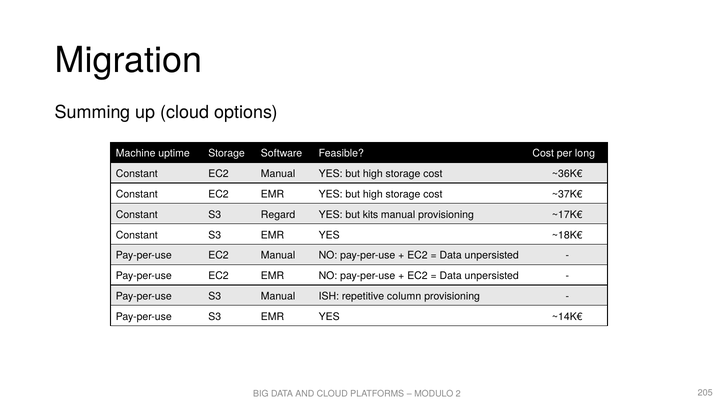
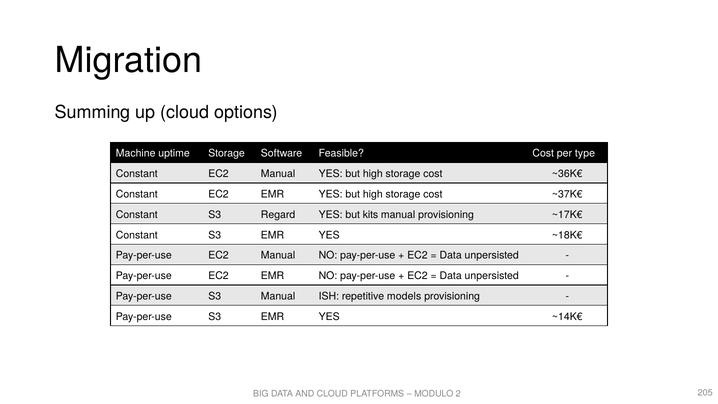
long: long -> type
column: column -> models
